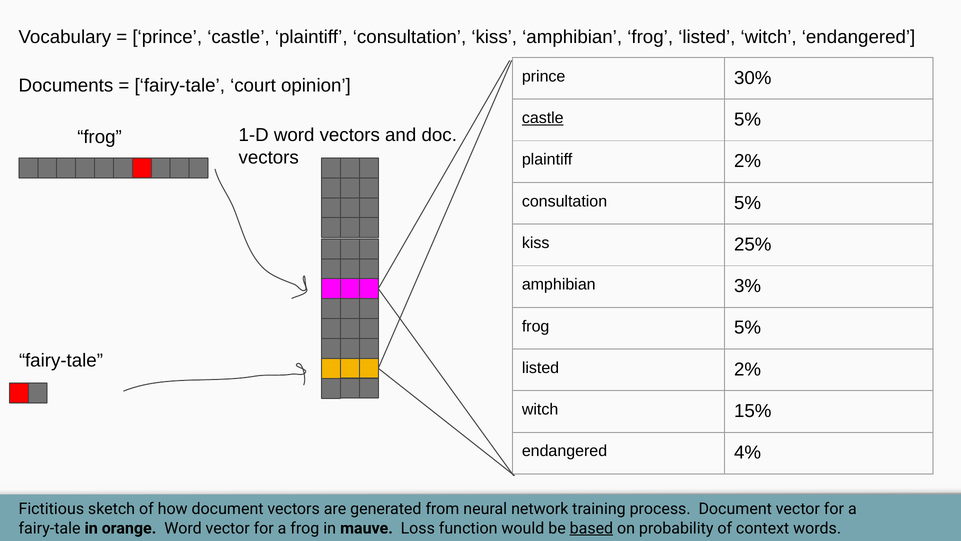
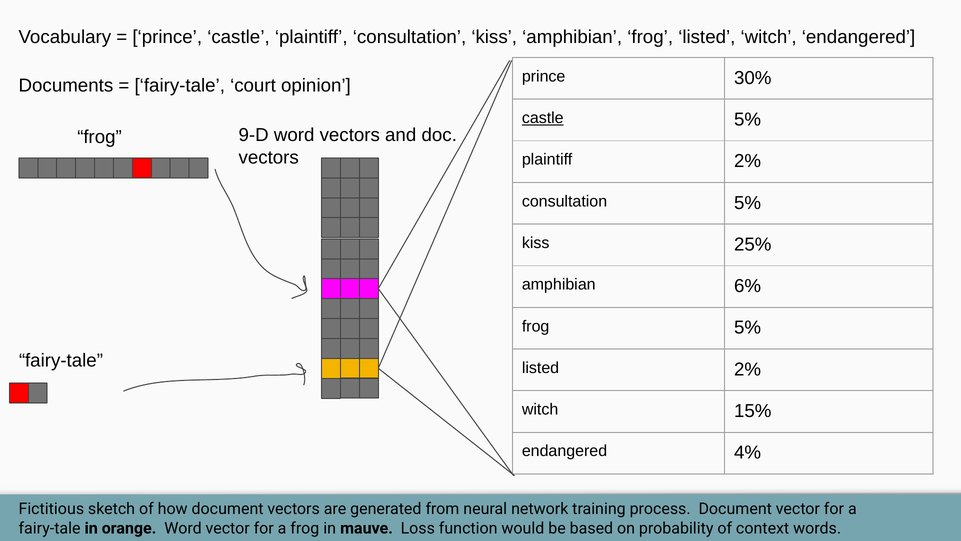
1-D: 1-D -> 9-D
3%: 3% -> 6%
based underline: present -> none
